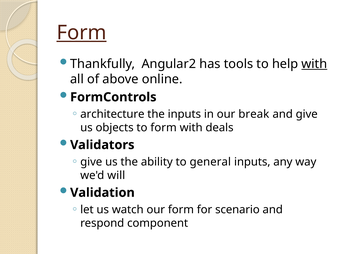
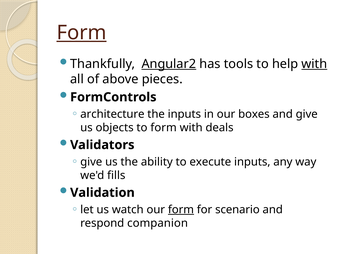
Angular2 underline: none -> present
online: online -> pieces
break: break -> boxes
general: general -> execute
will: will -> fills
form at (181, 210) underline: none -> present
component: component -> companion
